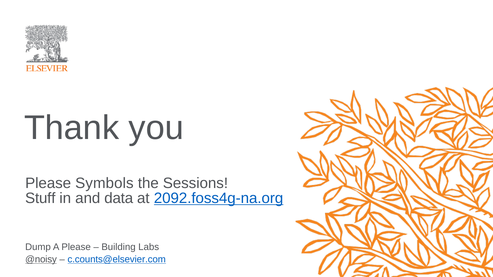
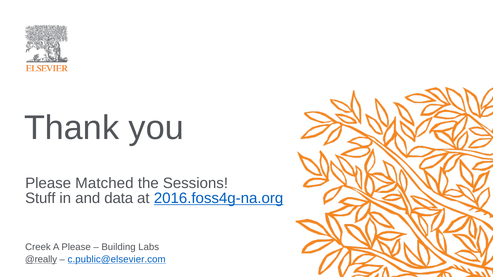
Symbols: Symbols -> Matched
2092.foss4g-na.org: 2092.foss4g-na.org -> 2016.foss4g-na.org
Dump: Dump -> Creek
@noisy: @noisy -> @really
c.counts@elsevier.com: c.counts@elsevier.com -> c.public@elsevier.com
